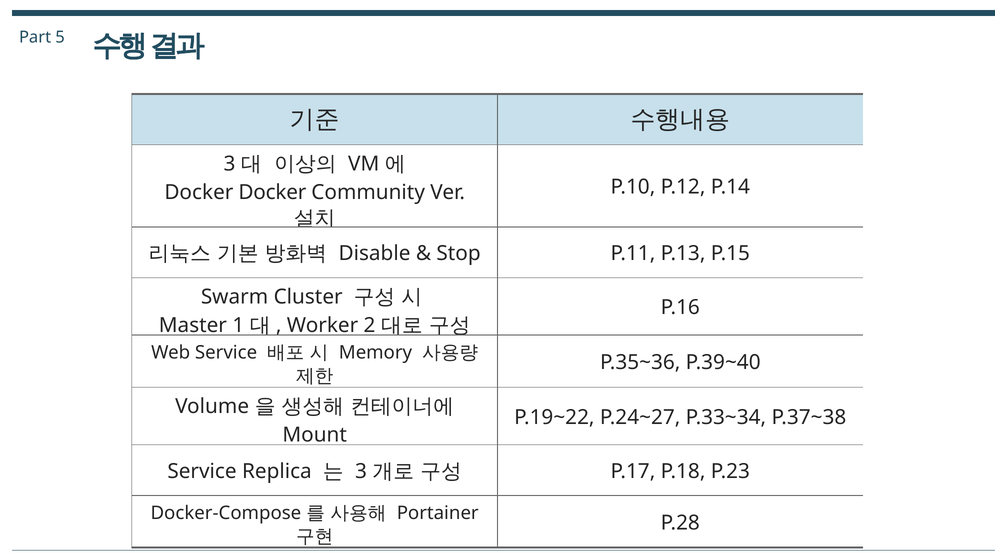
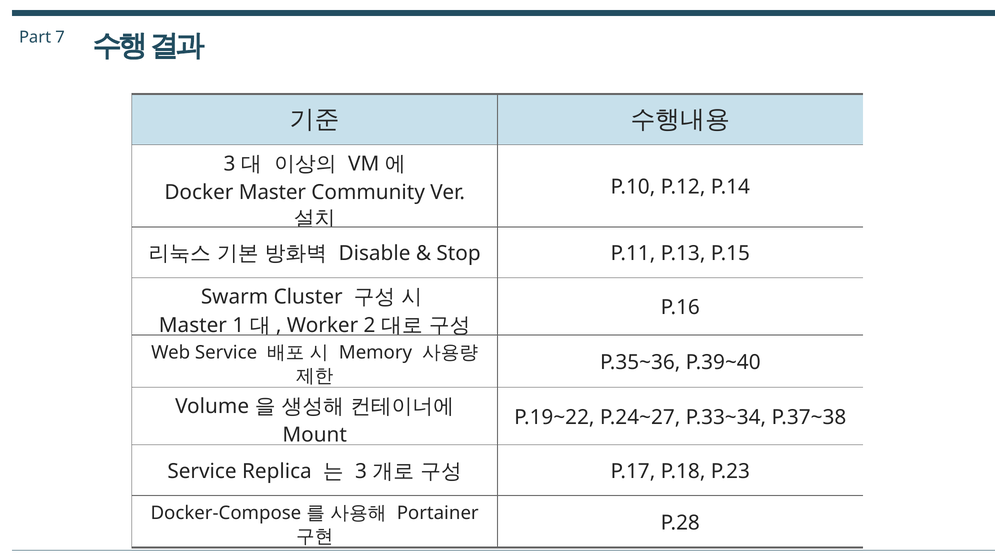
5: 5 -> 7
Docker Docker: Docker -> Master
